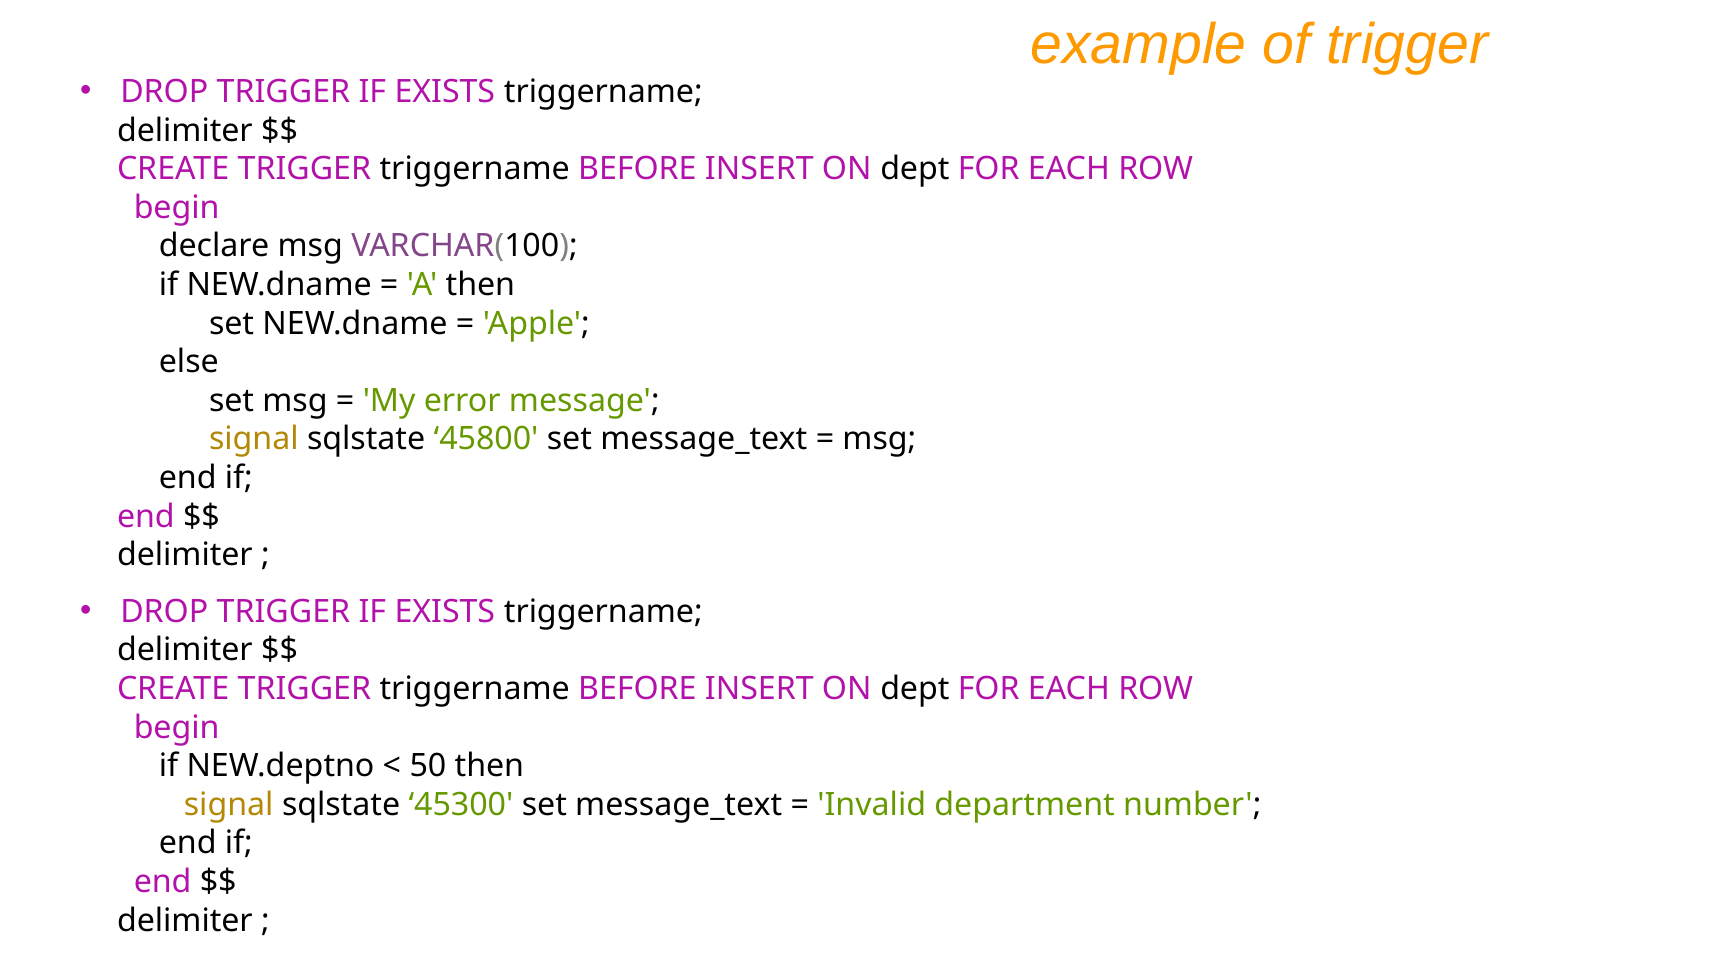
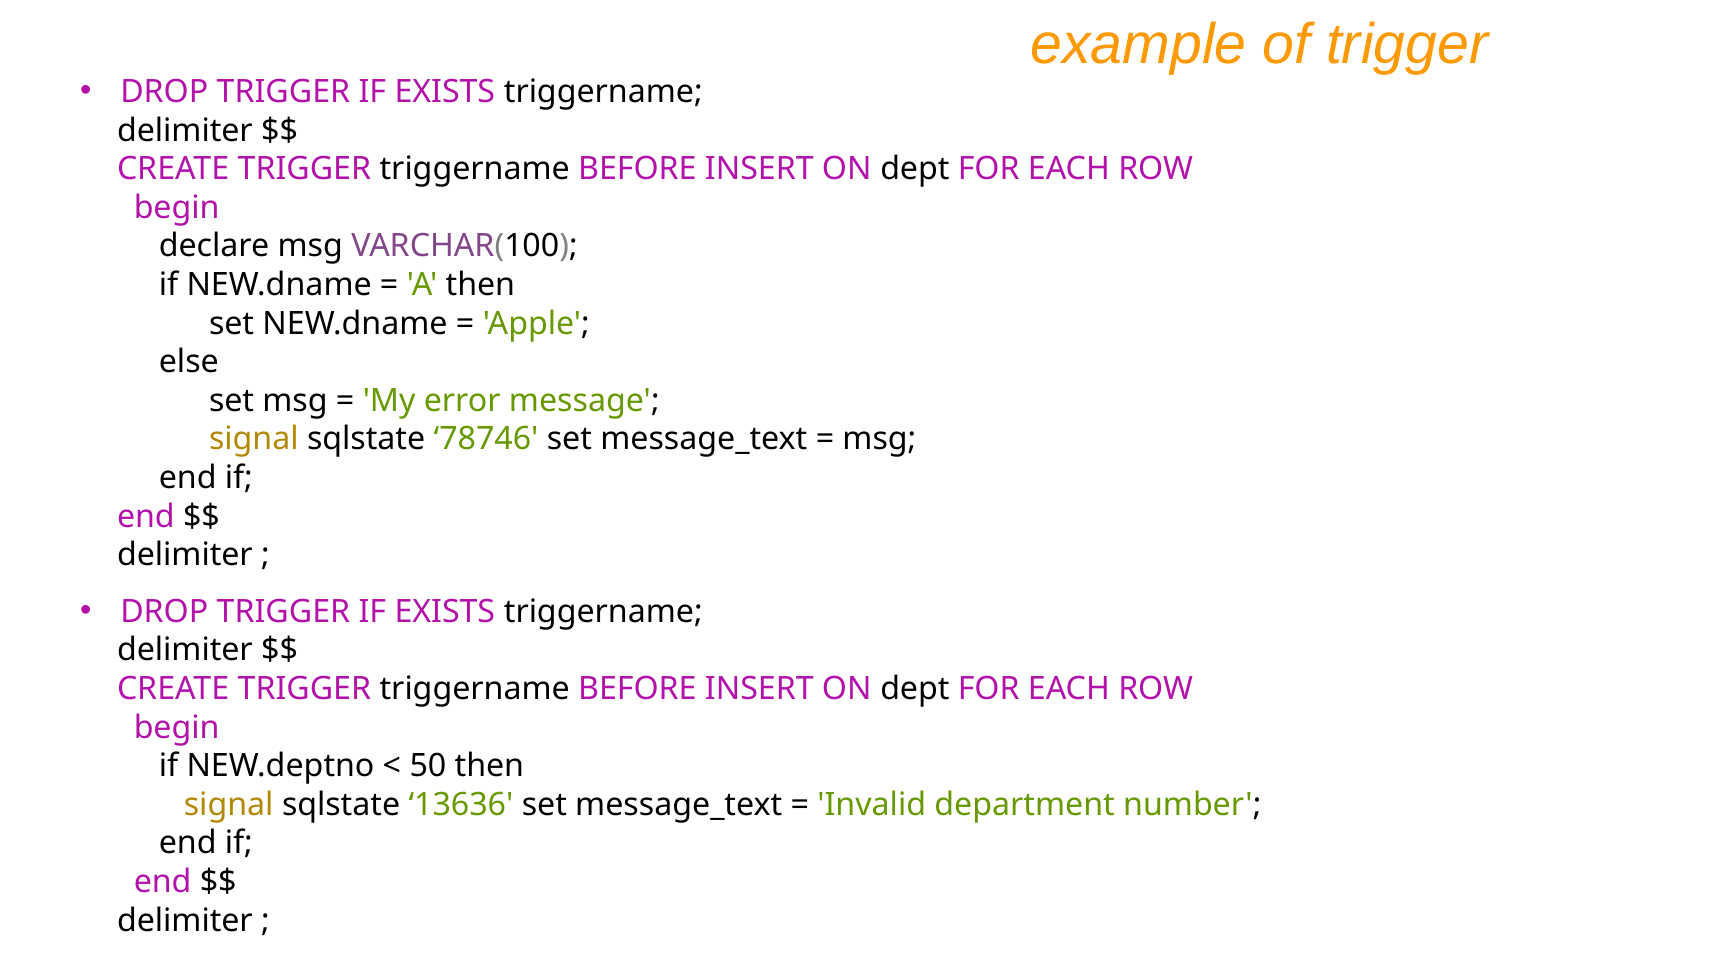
45800: 45800 -> 78746
45300: 45300 -> 13636
